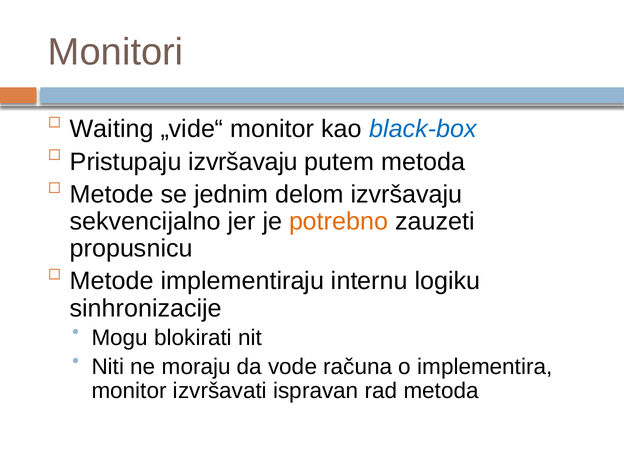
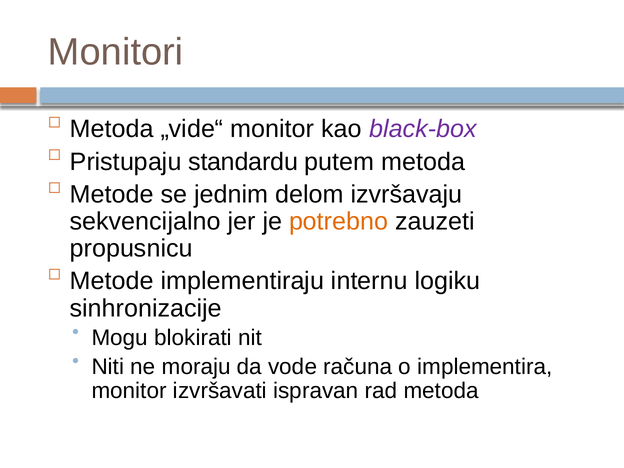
Waiting at (112, 129): Waiting -> Metoda
black-box colour: blue -> purple
Pristupaju izvršavaju: izvršavaju -> standardu
